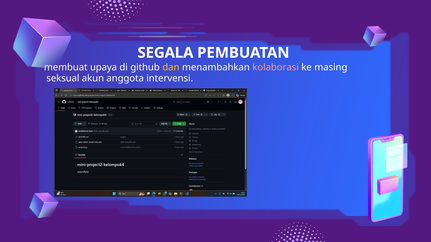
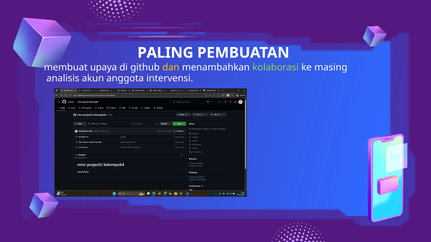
SEGALA: SEGALA -> PALING
kolaborasi colour: pink -> light green
seksual: seksual -> analisis
